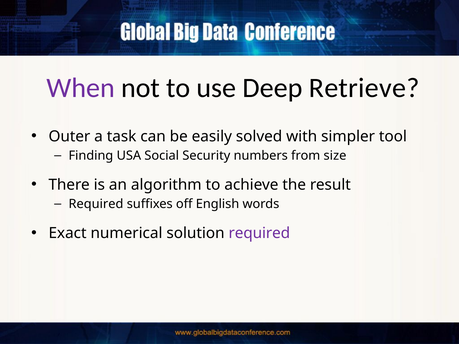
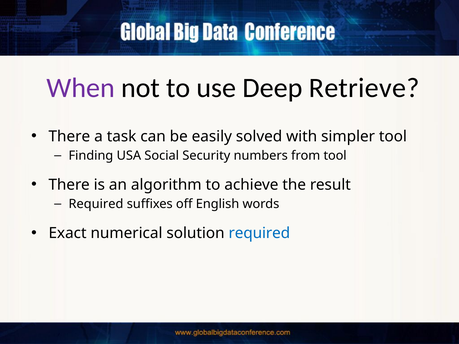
Outer at (69, 136): Outer -> There
from size: size -> tool
required at (259, 233) colour: purple -> blue
